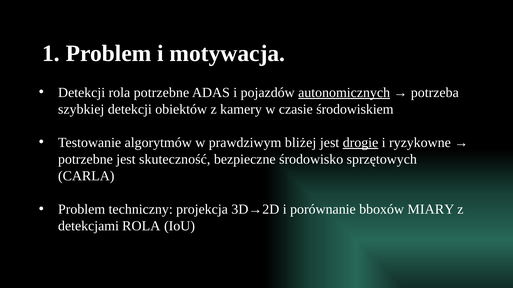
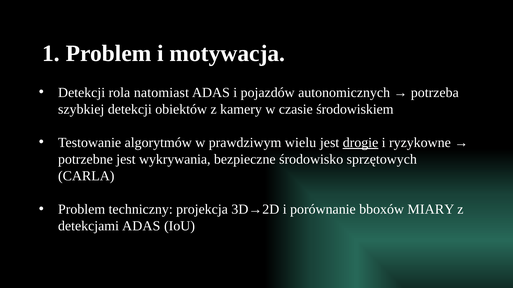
rola potrzebne: potrzebne -> natomiast
autonomicznych underline: present -> none
bliżej: bliżej -> wielu
skuteczność: skuteczność -> wykrywania
detekcjami ROLA: ROLA -> ADAS
